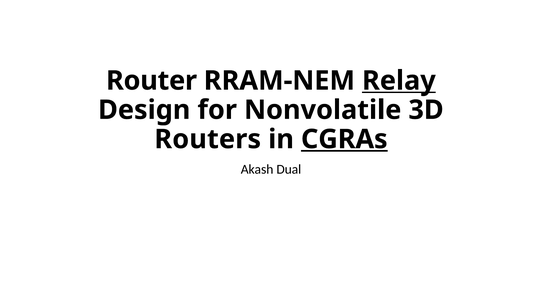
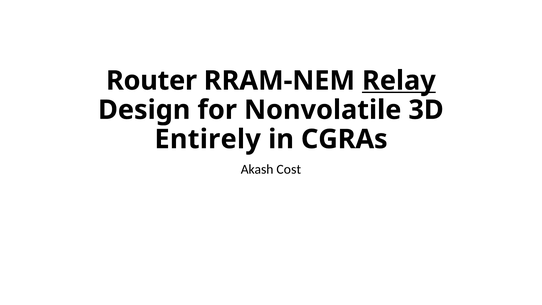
Routers: Routers -> Entirely
CGRAs underline: present -> none
Dual: Dual -> Cost
